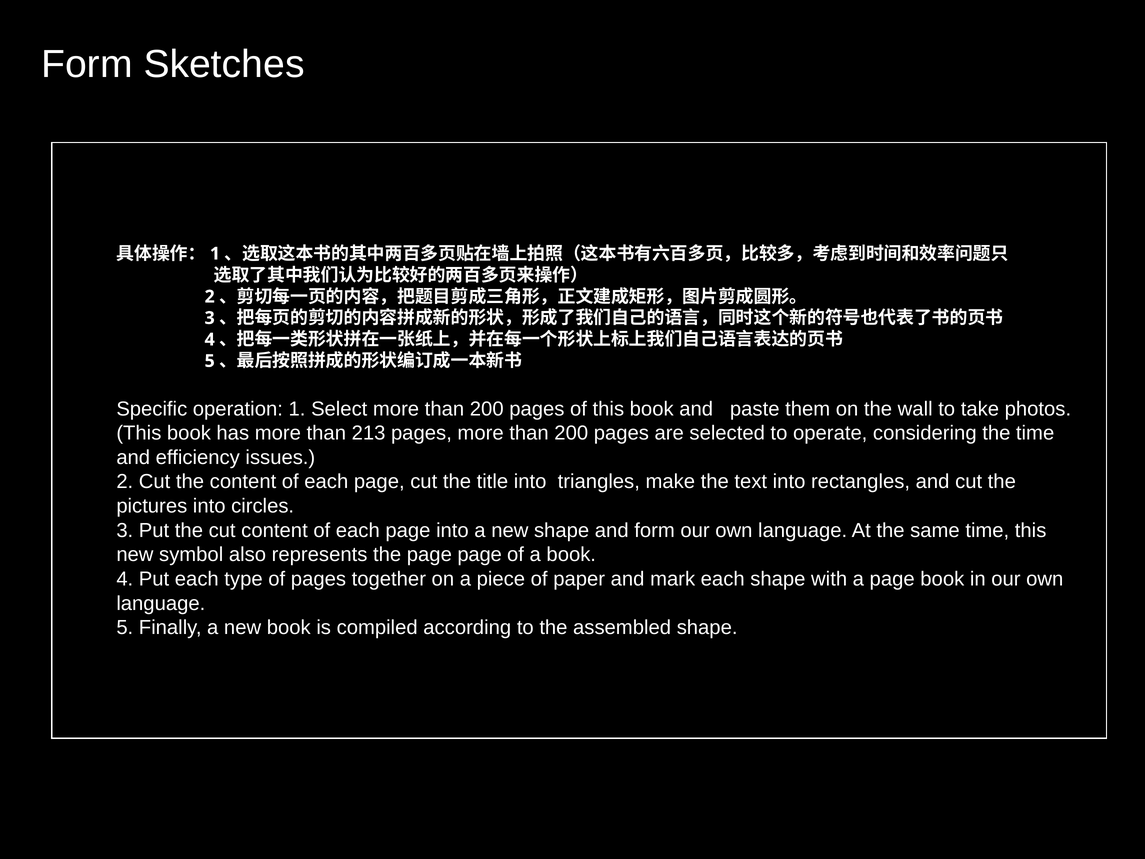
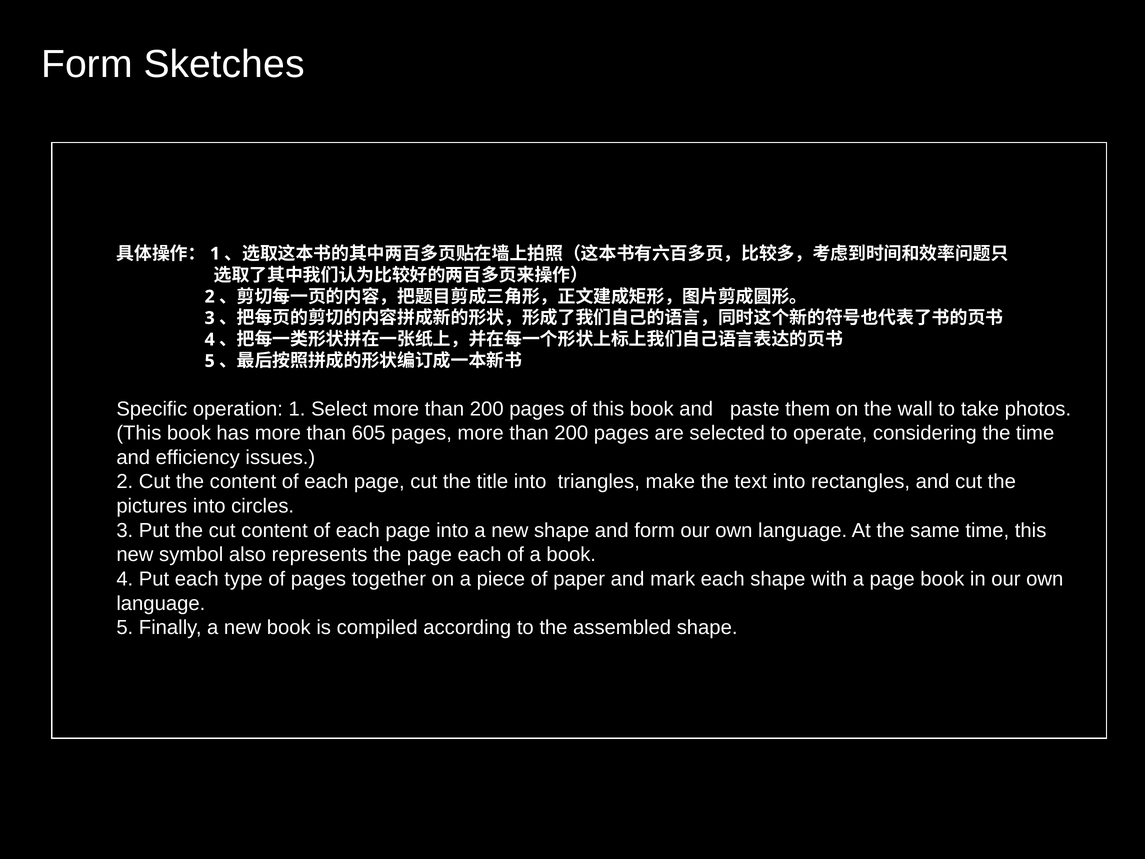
213: 213 -> 605
page page: page -> each
